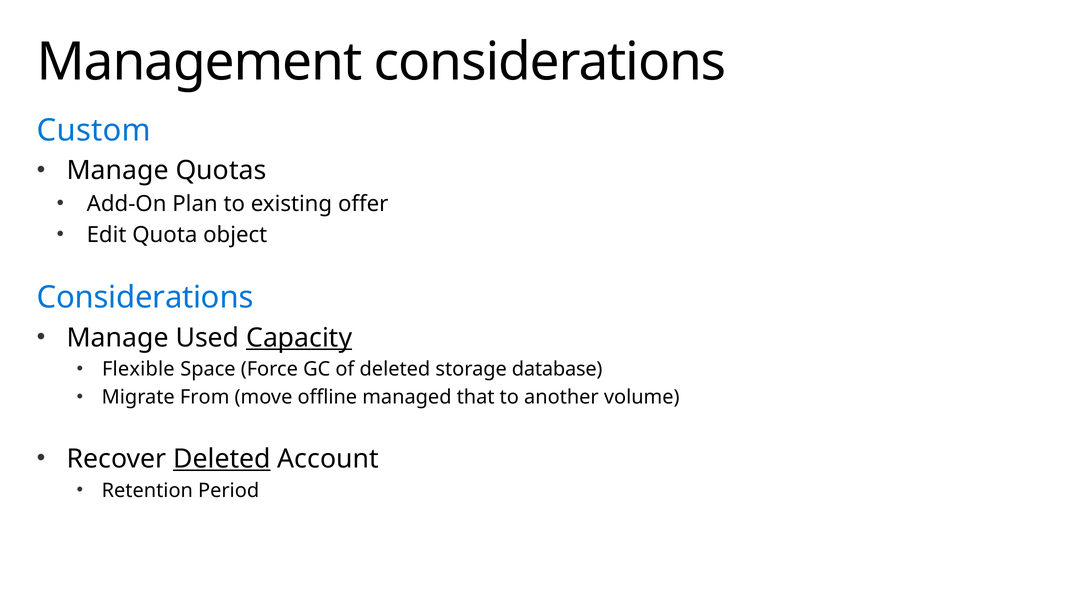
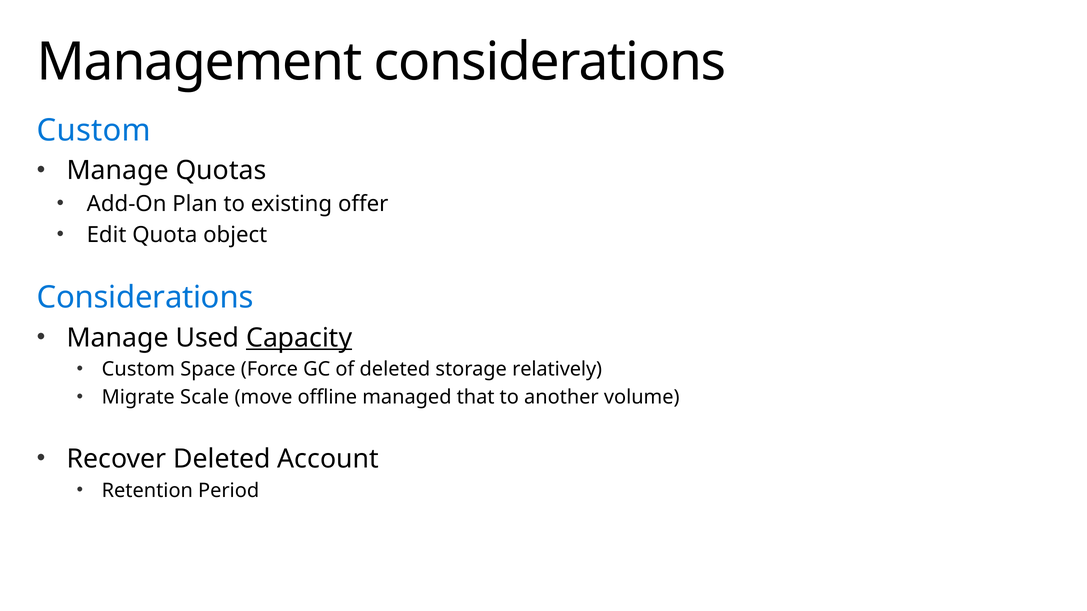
Flexible at (138, 369): Flexible -> Custom
database: database -> relatively
From: From -> Scale
Deleted at (222, 459) underline: present -> none
